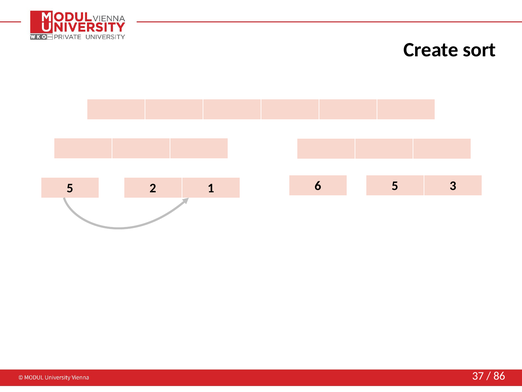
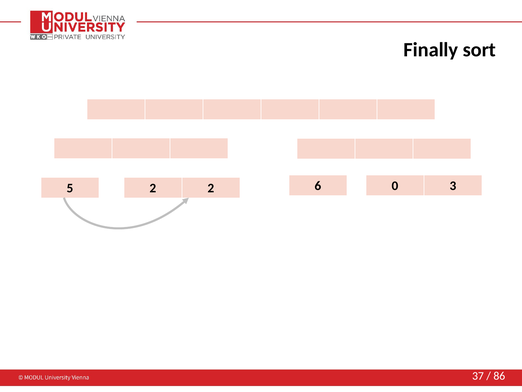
Create: Create -> Finally
2 1: 1 -> 2
6 5: 5 -> 0
